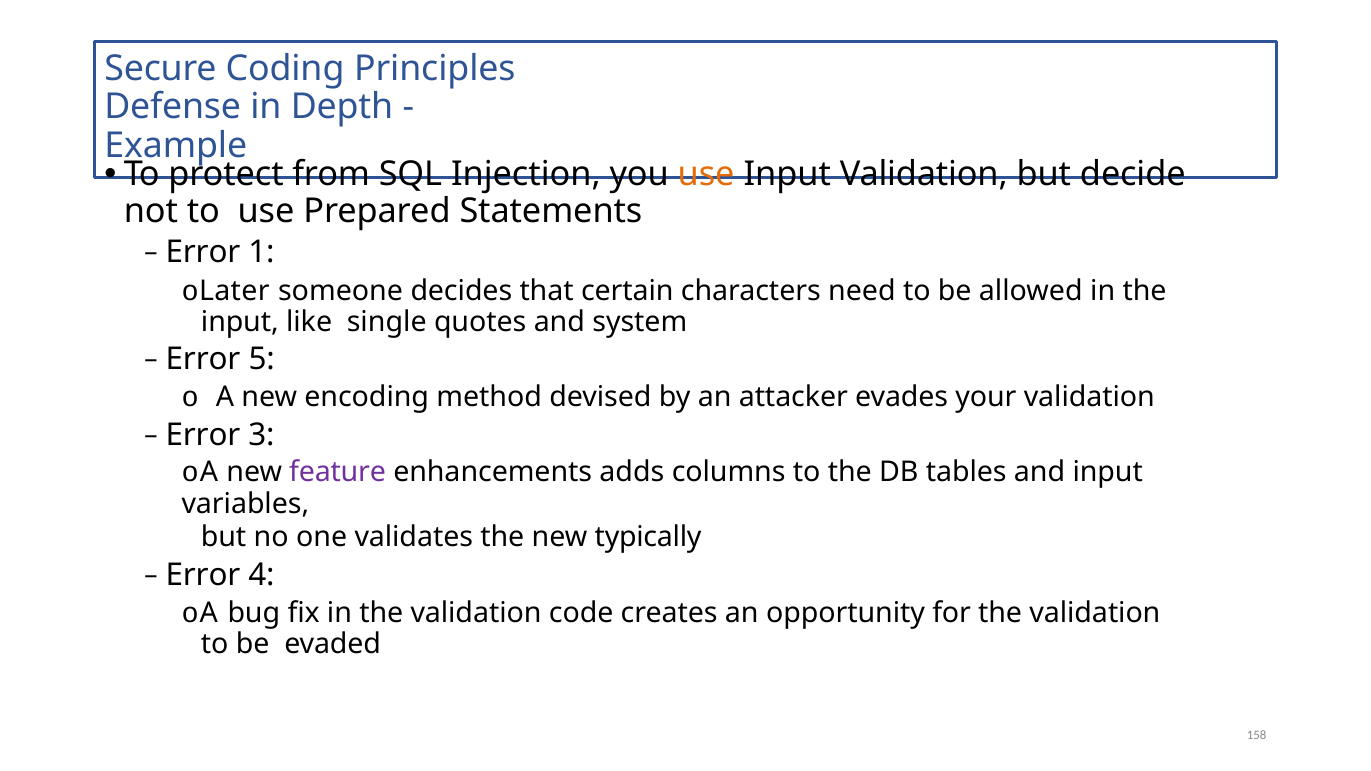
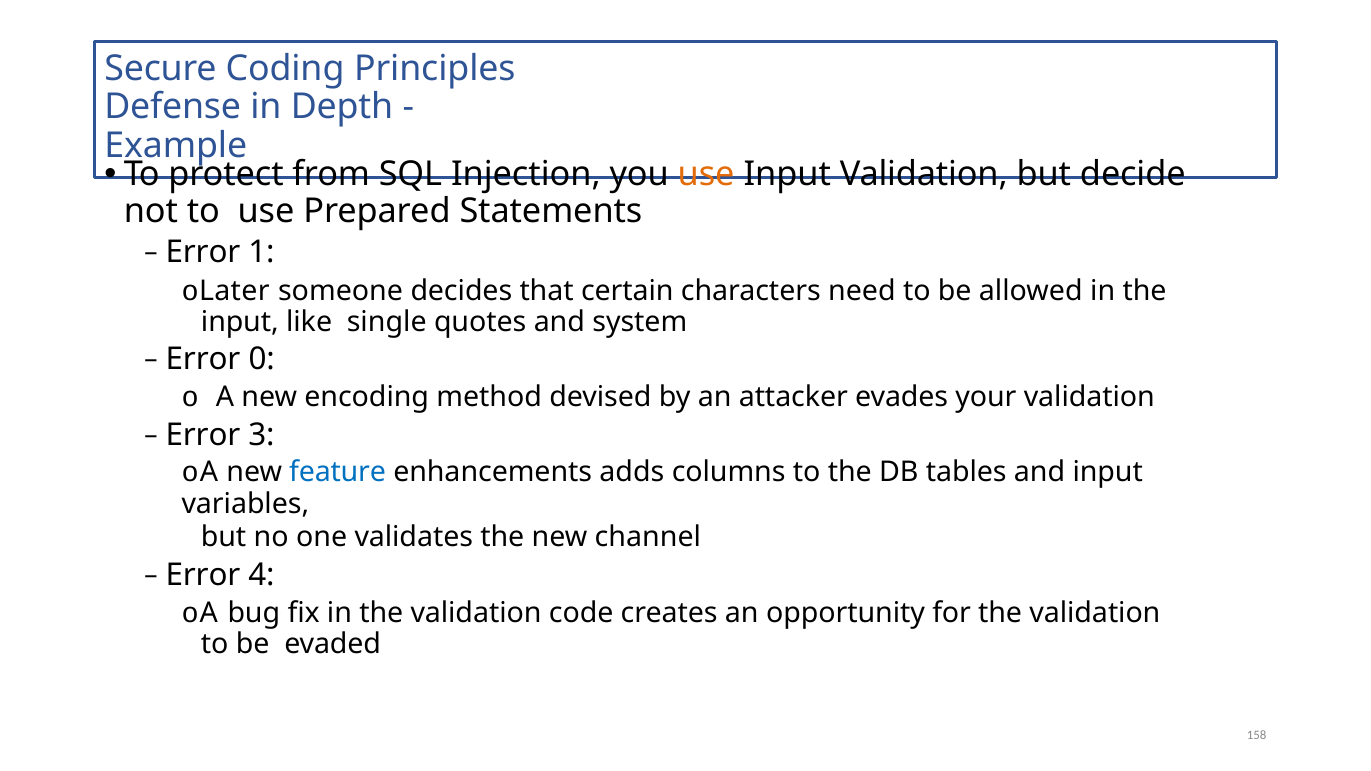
5: 5 -> 0
feature colour: purple -> blue
typically: typically -> channel
